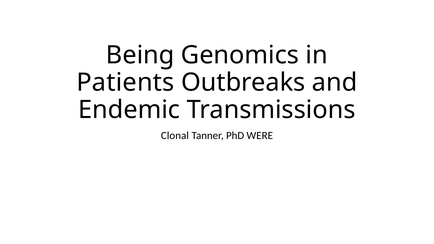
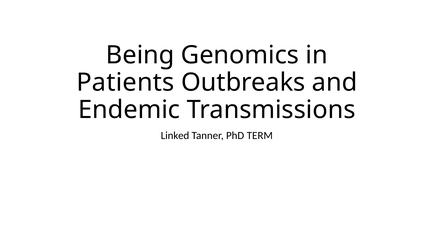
Clonal: Clonal -> Linked
WERE: WERE -> TERM
